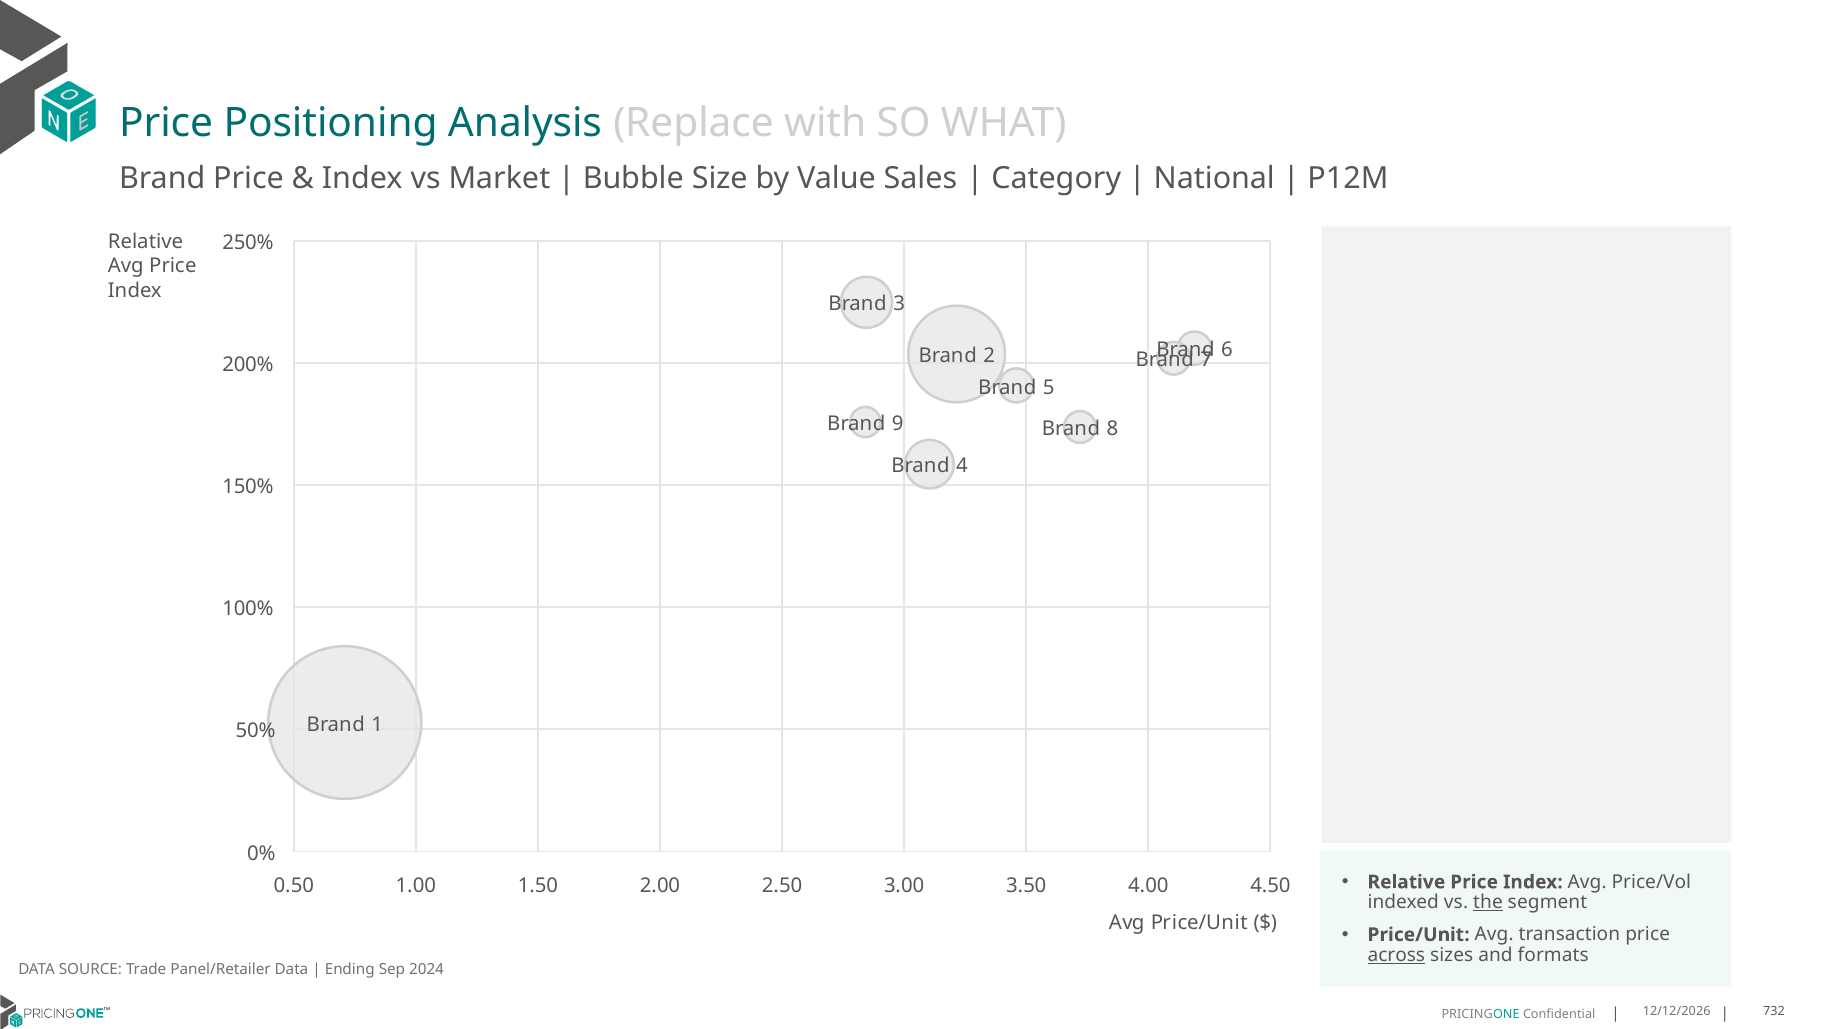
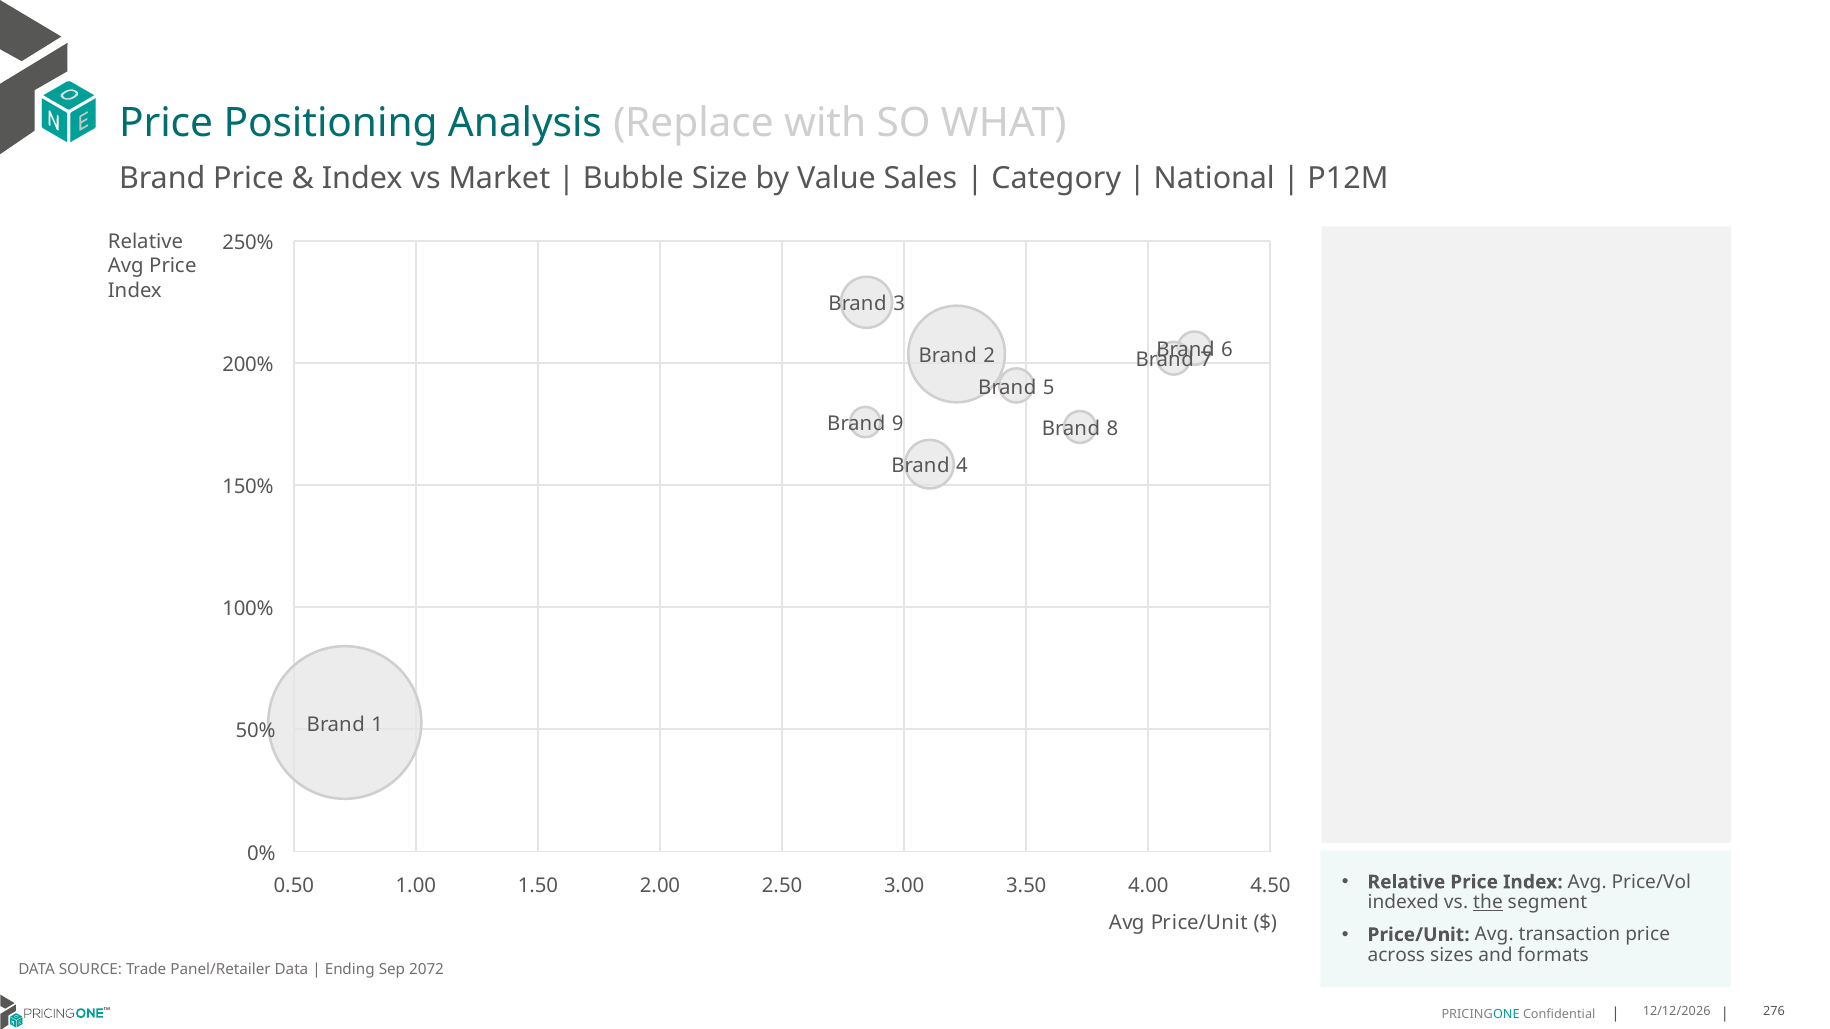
across underline: present -> none
2024: 2024 -> 2072
732: 732 -> 276
